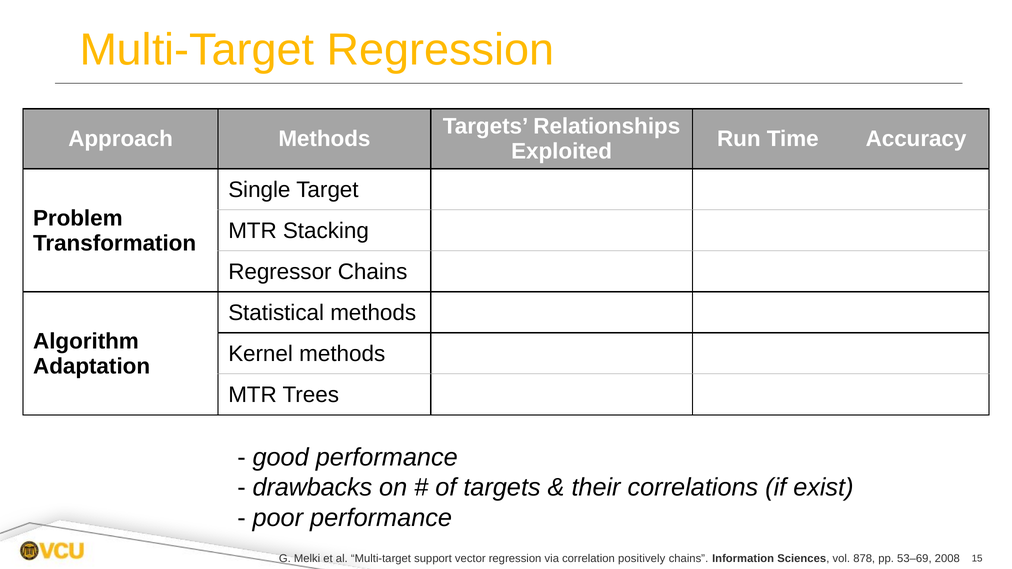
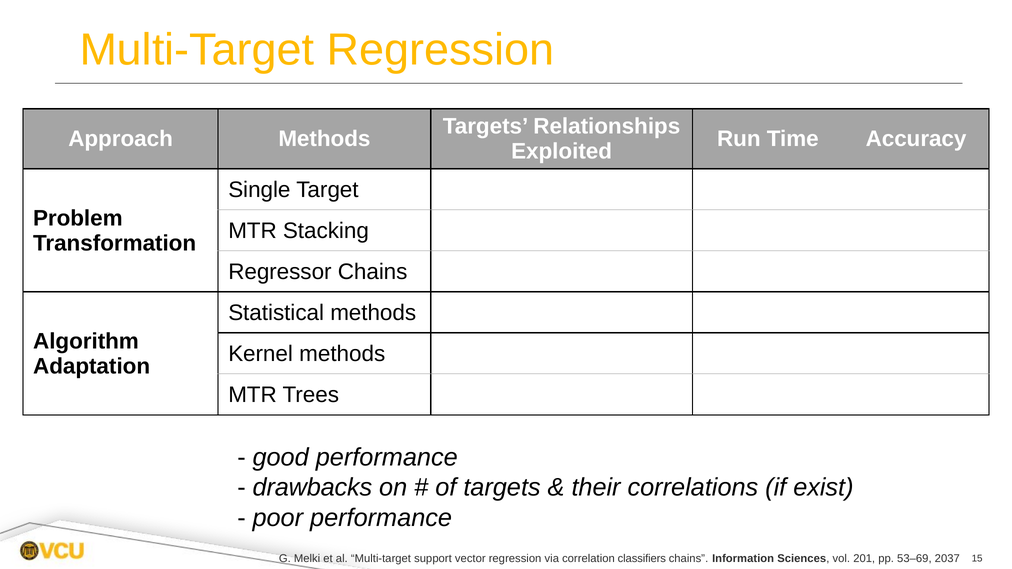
positively: positively -> classifiers
878: 878 -> 201
2008: 2008 -> 2037
